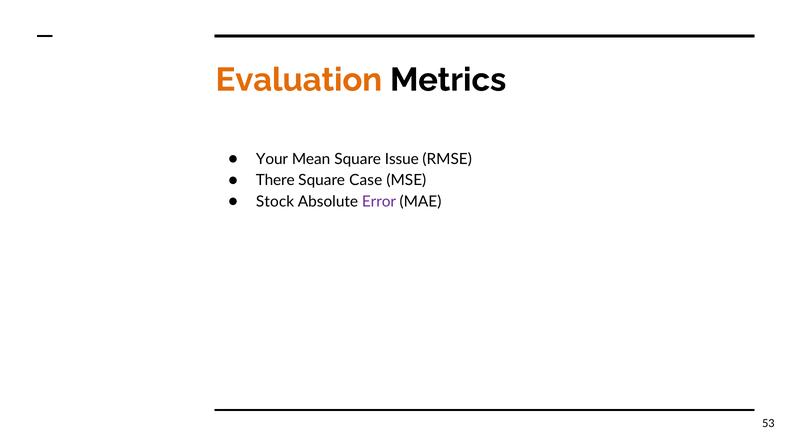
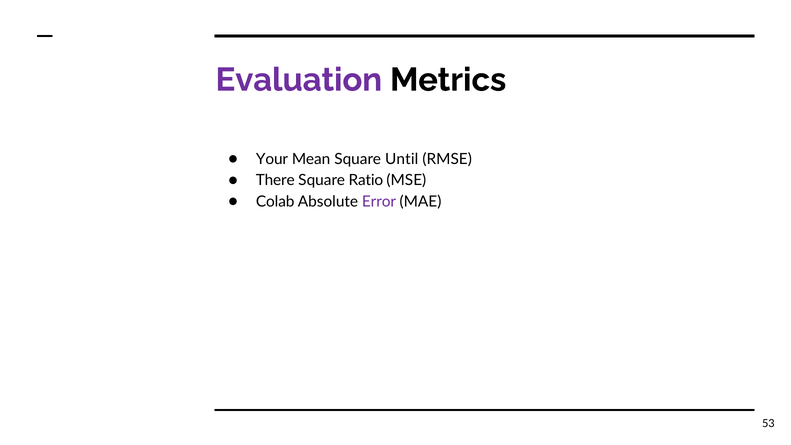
Evaluation colour: orange -> purple
Issue: Issue -> Until
Case: Case -> Ratio
Stock: Stock -> Colab
